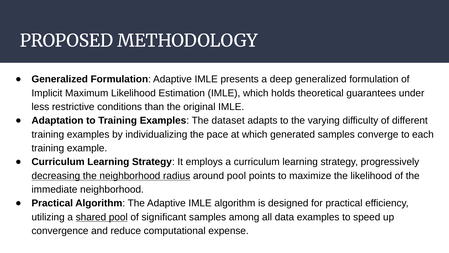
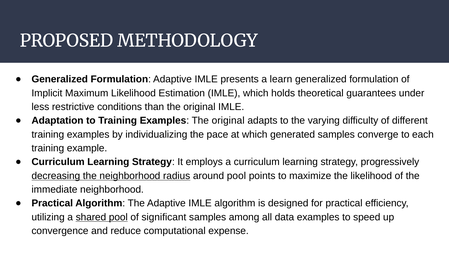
deep: deep -> learn
Examples The dataset: dataset -> original
